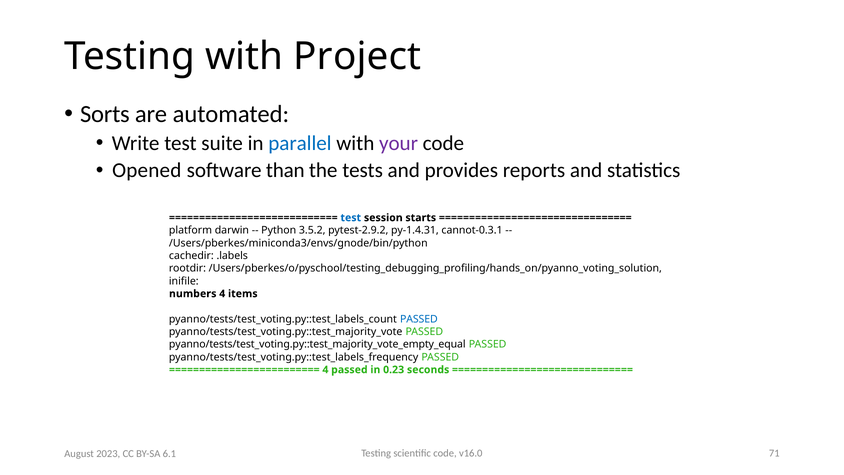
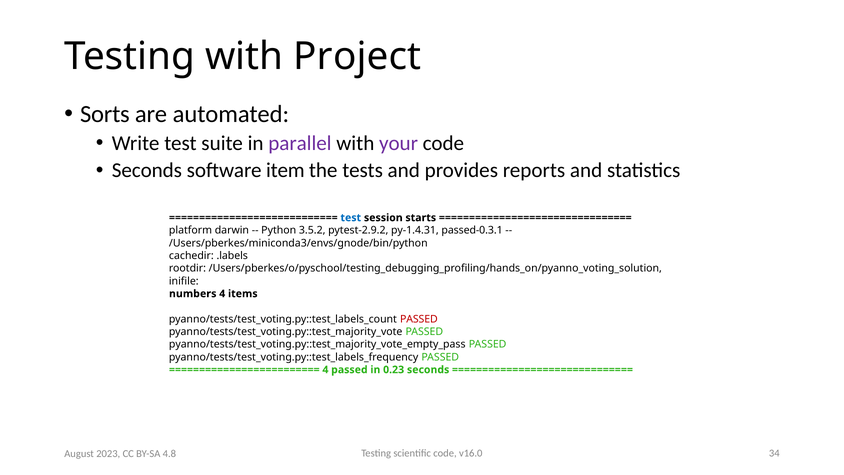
parallel colour: blue -> purple
Opened at (147, 170): Opened -> Seconds
than: than -> item
cannot-0.3.1: cannot-0.3.1 -> passed-0.3.1
PASSED at (419, 319) colour: blue -> red
pyanno/tests/test_voting.py::test_majority_vote_empty_equal: pyanno/tests/test_voting.py::test_majority_vote_empty_equal -> pyanno/tests/test_voting.py::test_majority_vote_empty_pass
71: 71 -> 34
6.1: 6.1 -> 4.8
